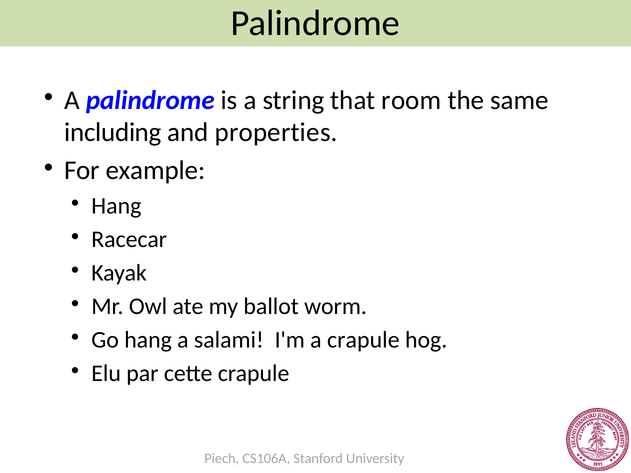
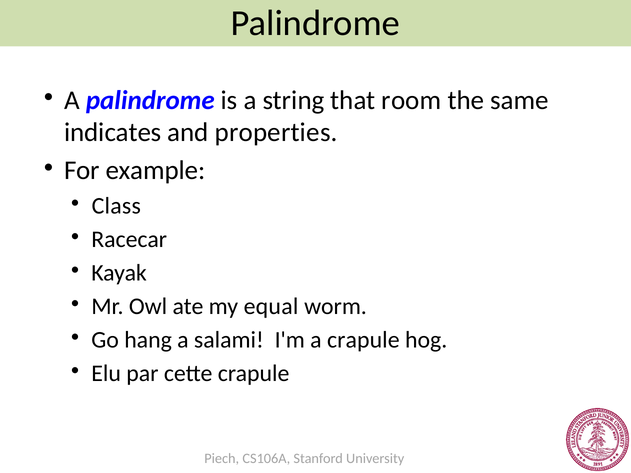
including: including -> indicates
Hang at (116, 206): Hang -> Class
ballot: ballot -> equal
